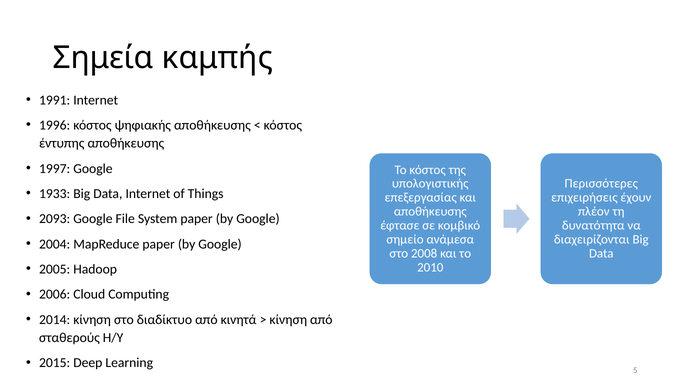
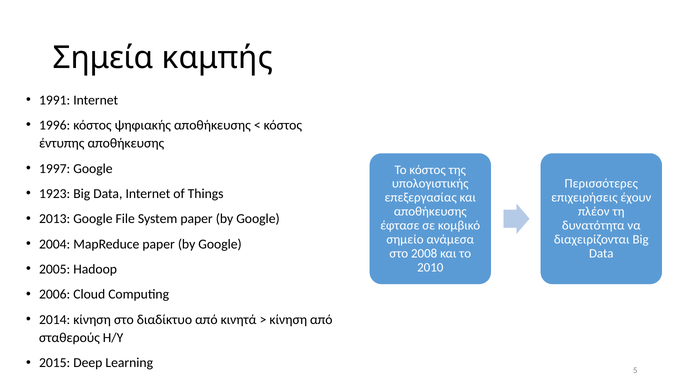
1933: 1933 -> 1923
2093: 2093 -> 2013
